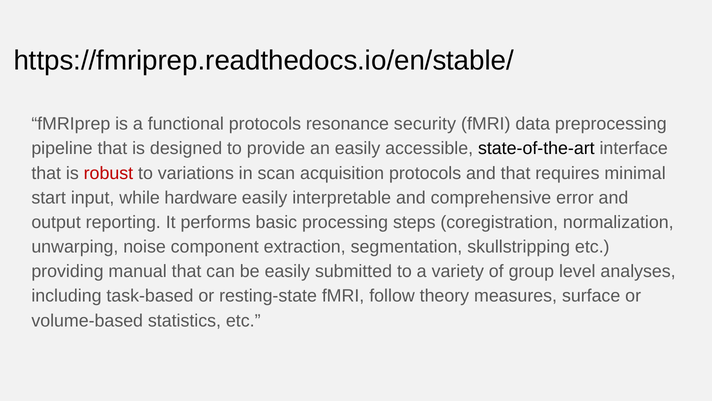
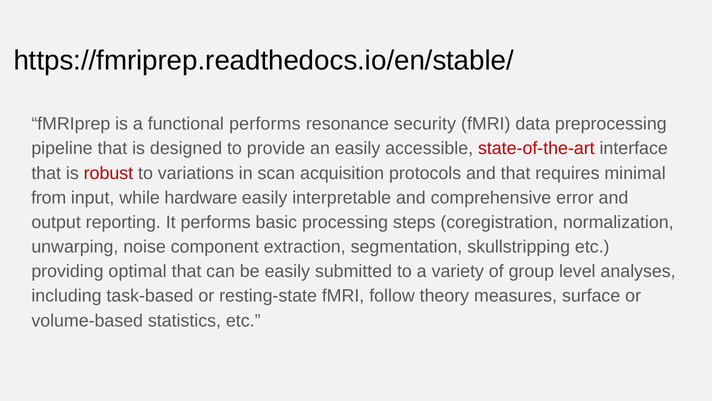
functional protocols: protocols -> performs
state-of-the-art colour: black -> red
start: start -> from
manual: manual -> optimal
